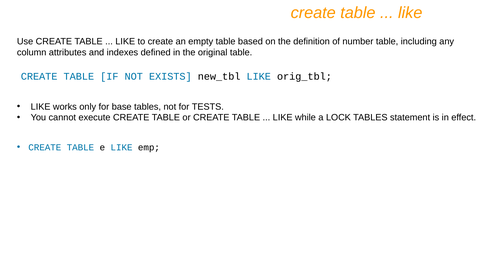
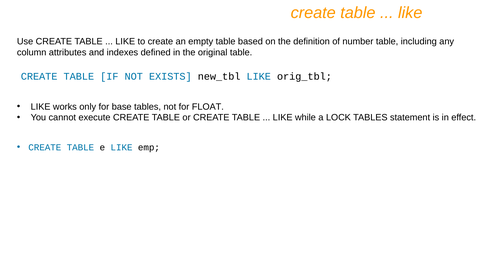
TESTS: TESTS -> FLOAT
